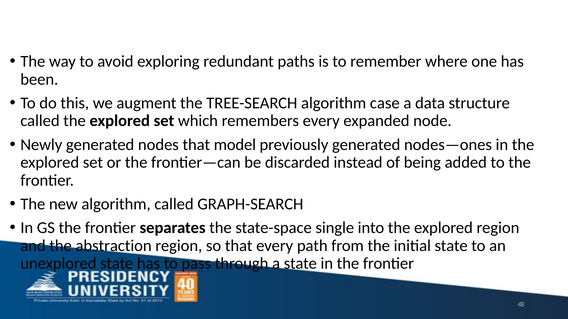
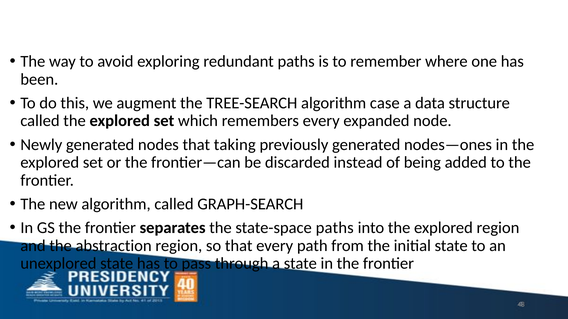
model: model -> taking
state-space single: single -> paths
